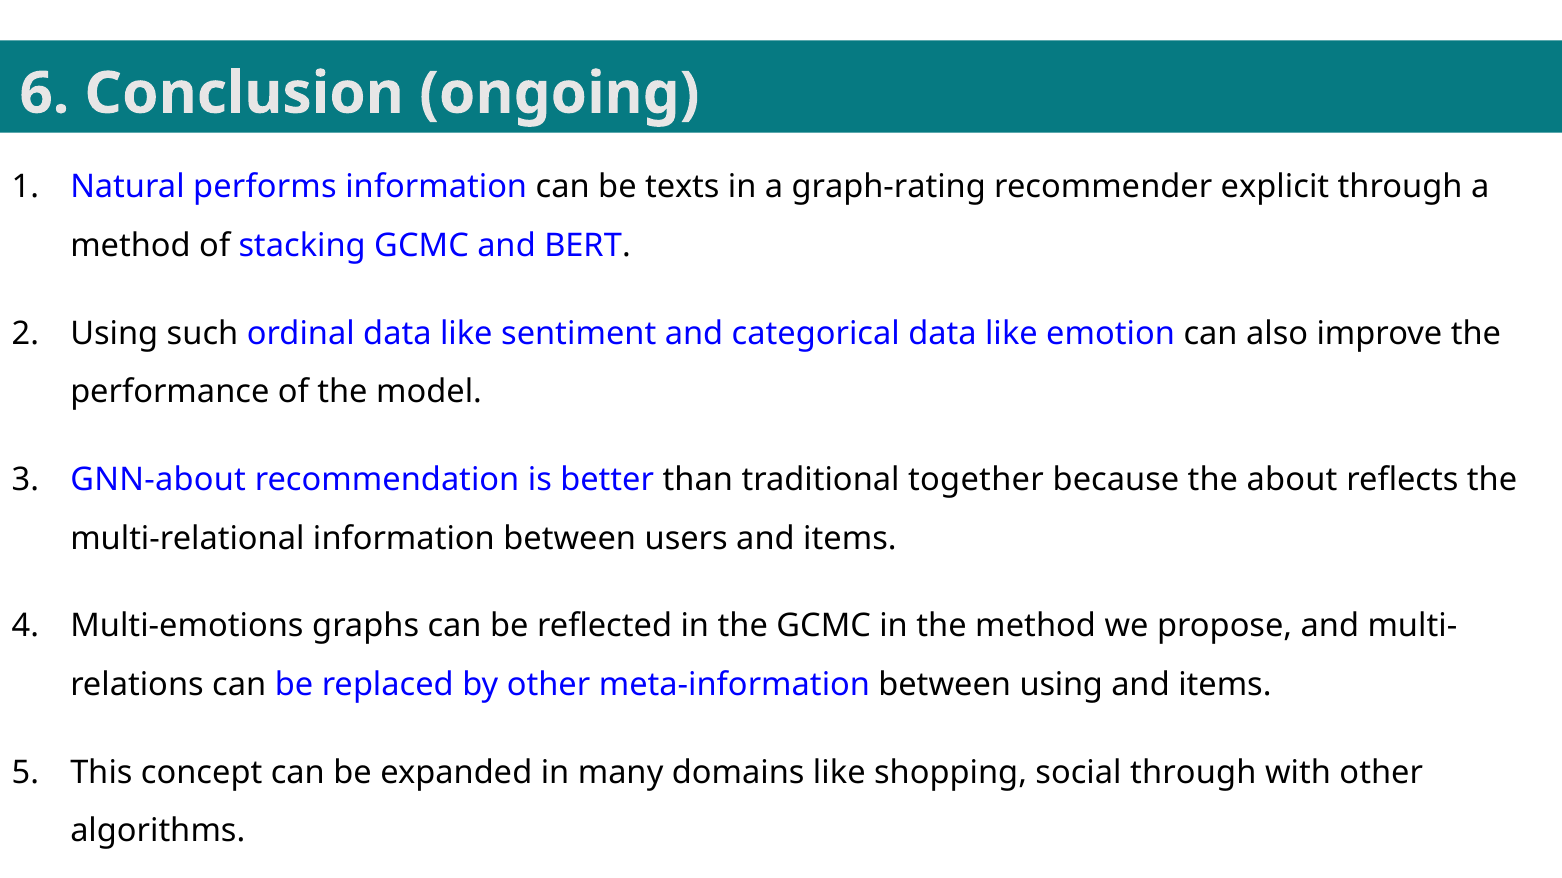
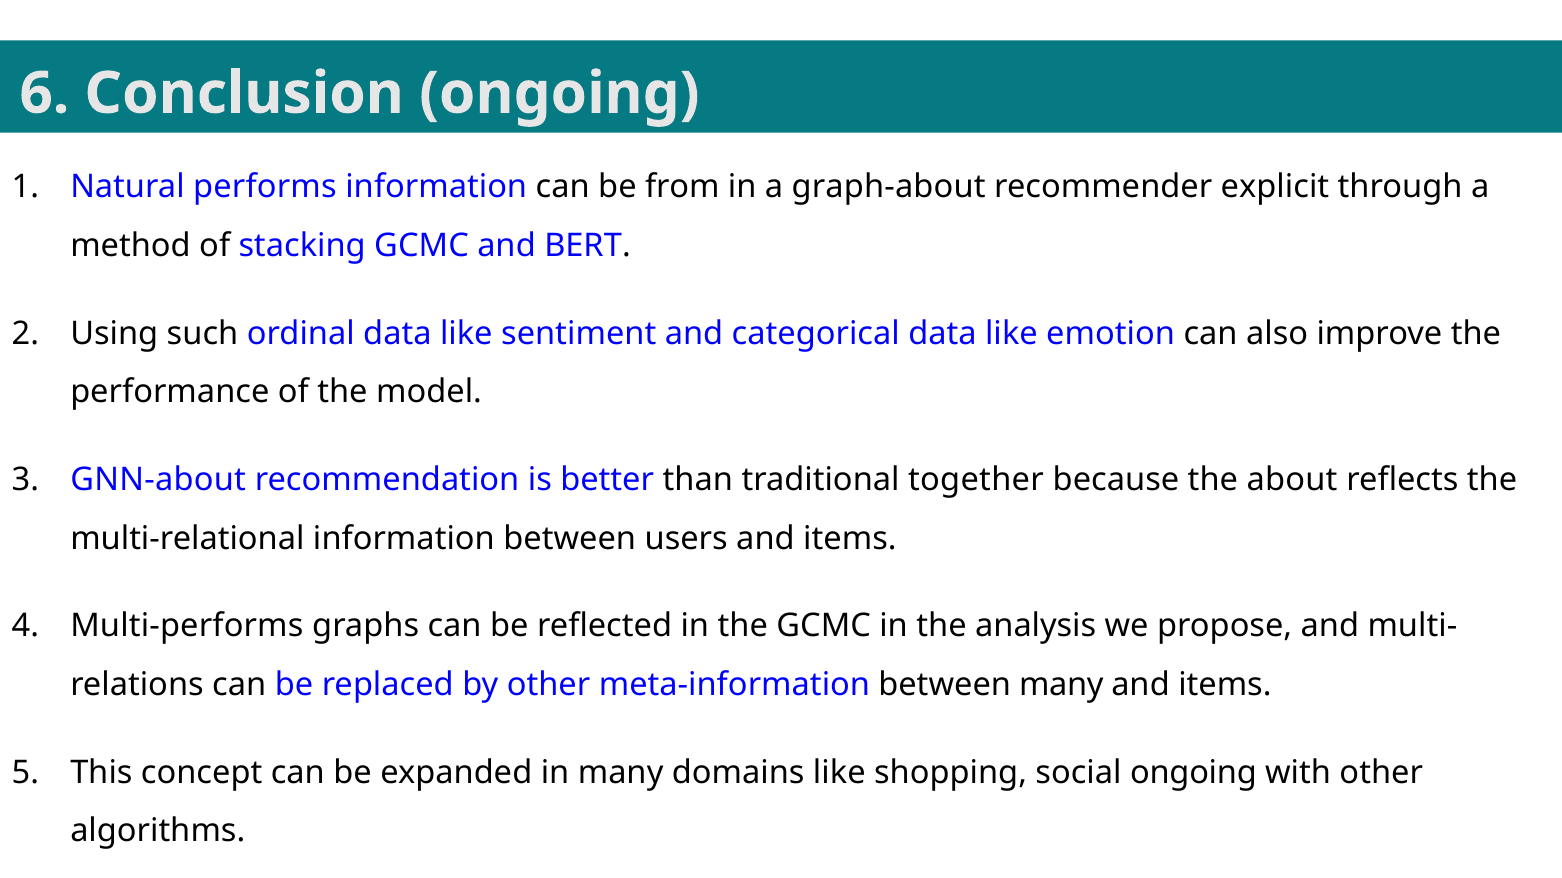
texts: texts -> from
graph-rating: graph-rating -> graph-about
Multi-emotions: Multi-emotions -> Multi-performs
the method: method -> analysis
between using: using -> many
social through: through -> ongoing
